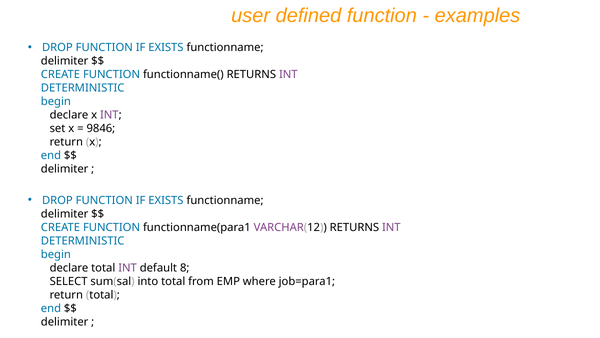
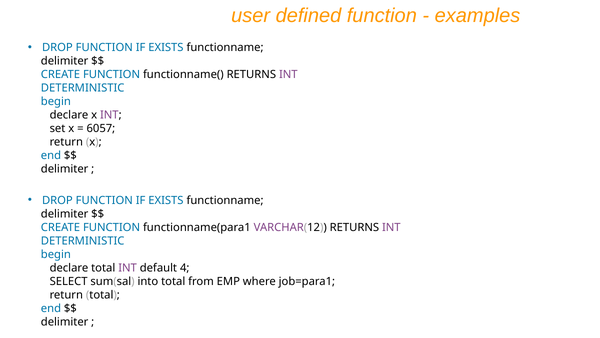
9846: 9846 -> 6057
8: 8 -> 4
